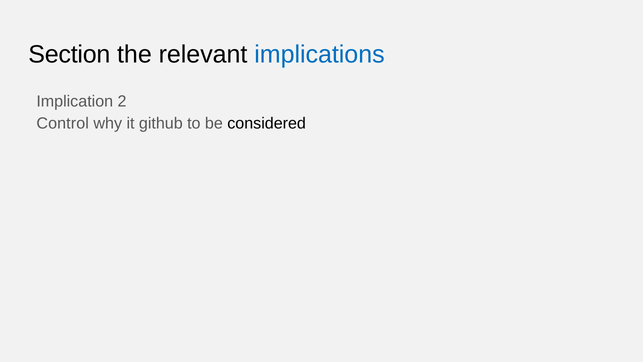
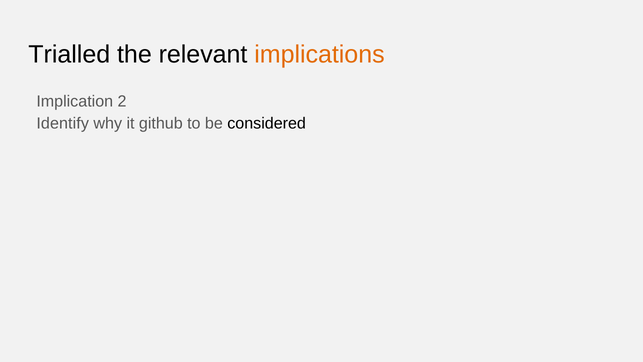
Section: Section -> Trialled
implications colour: blue -> orange
Control: Control -> Identify
